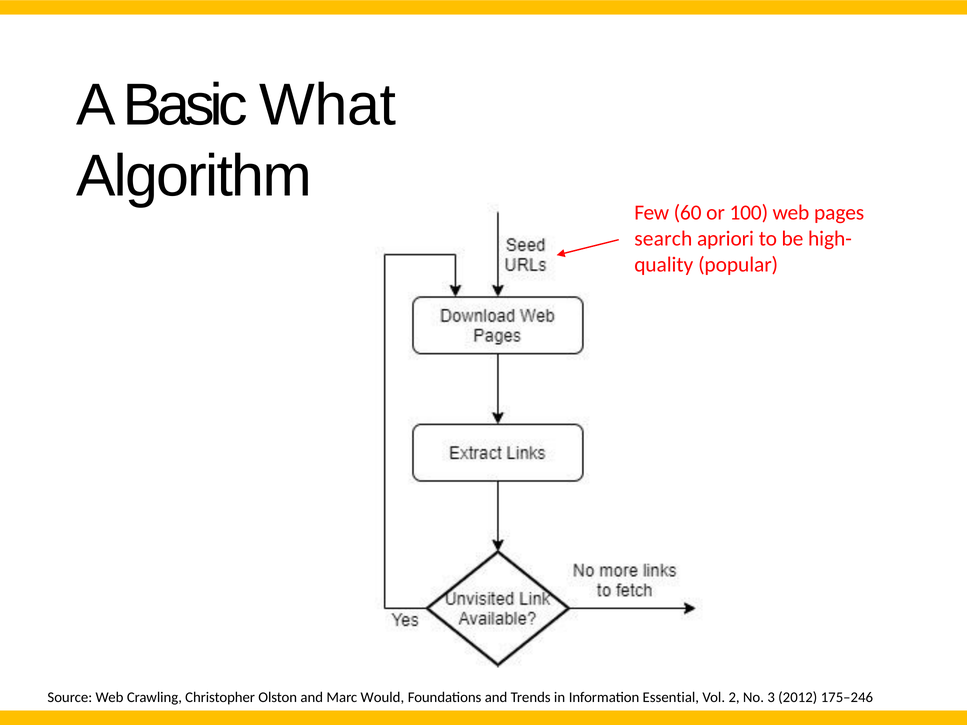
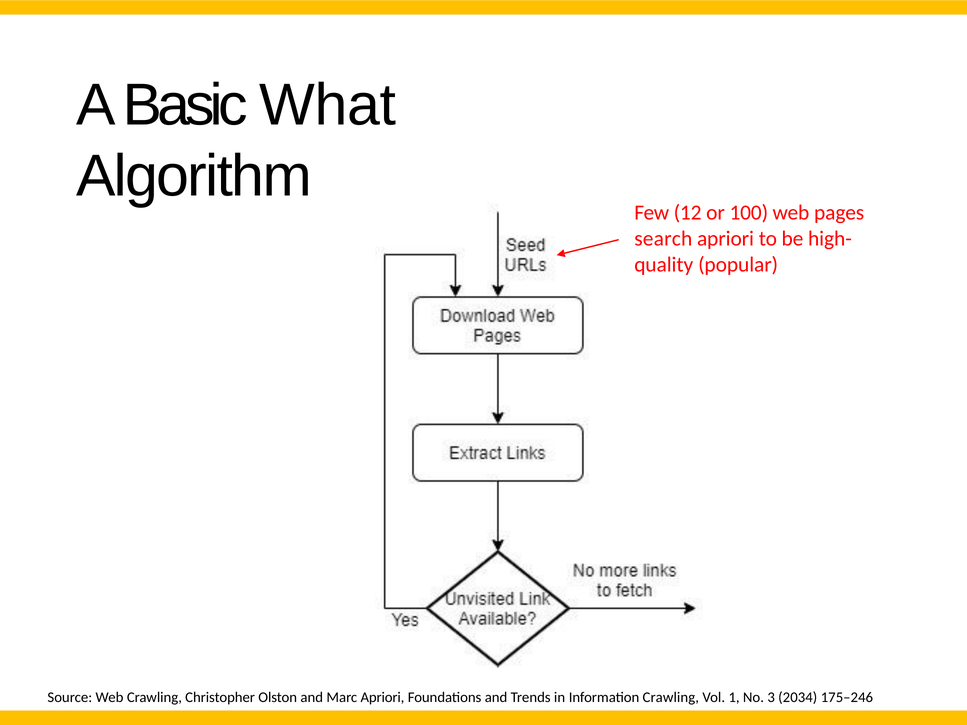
60: 60 -> 12
Marc Would: Would -> Apriori
Information Essential: Essential -> Crawling
2: 2 -> 1
2012: 2012 -> 2034
